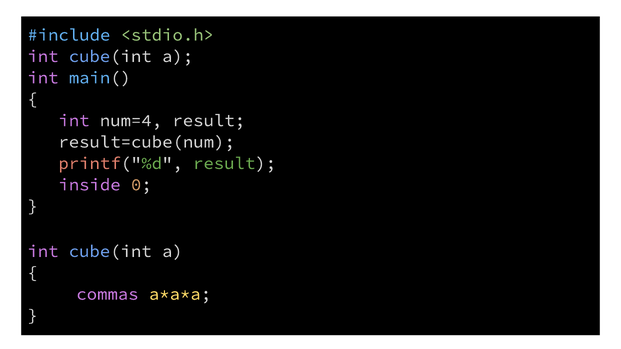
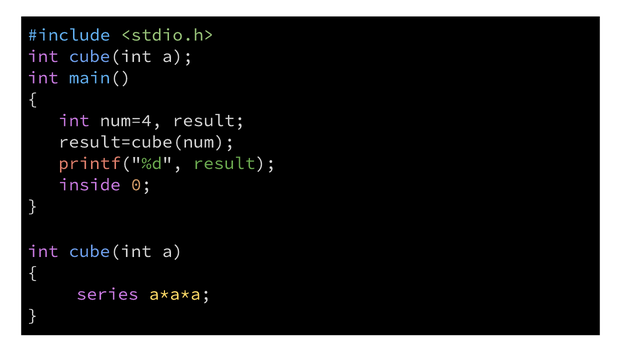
commas: commas -> series
